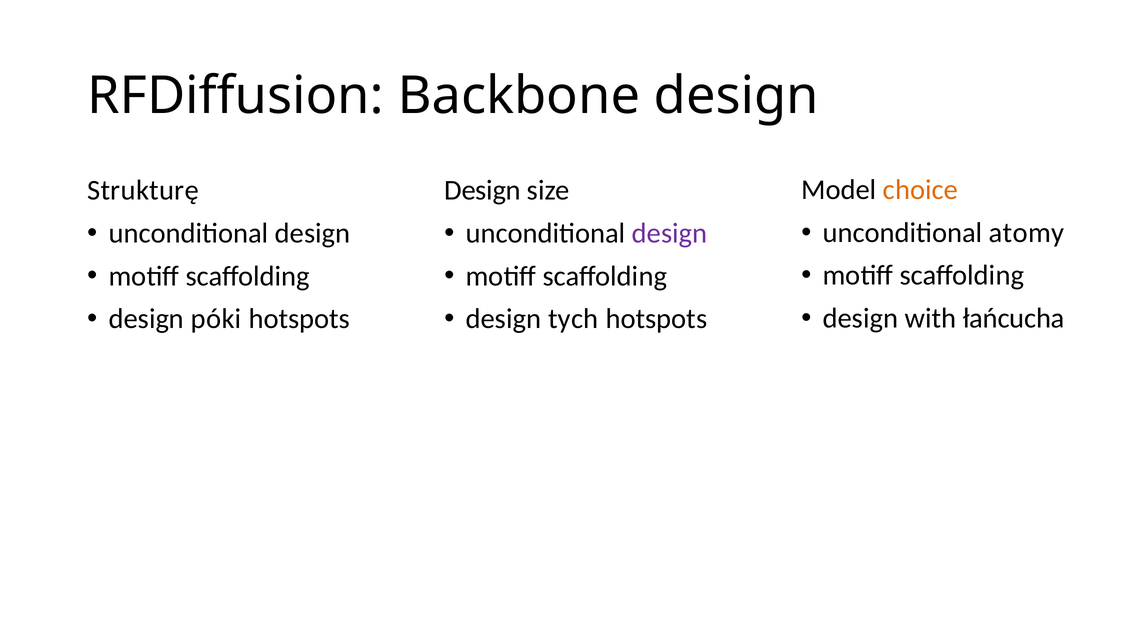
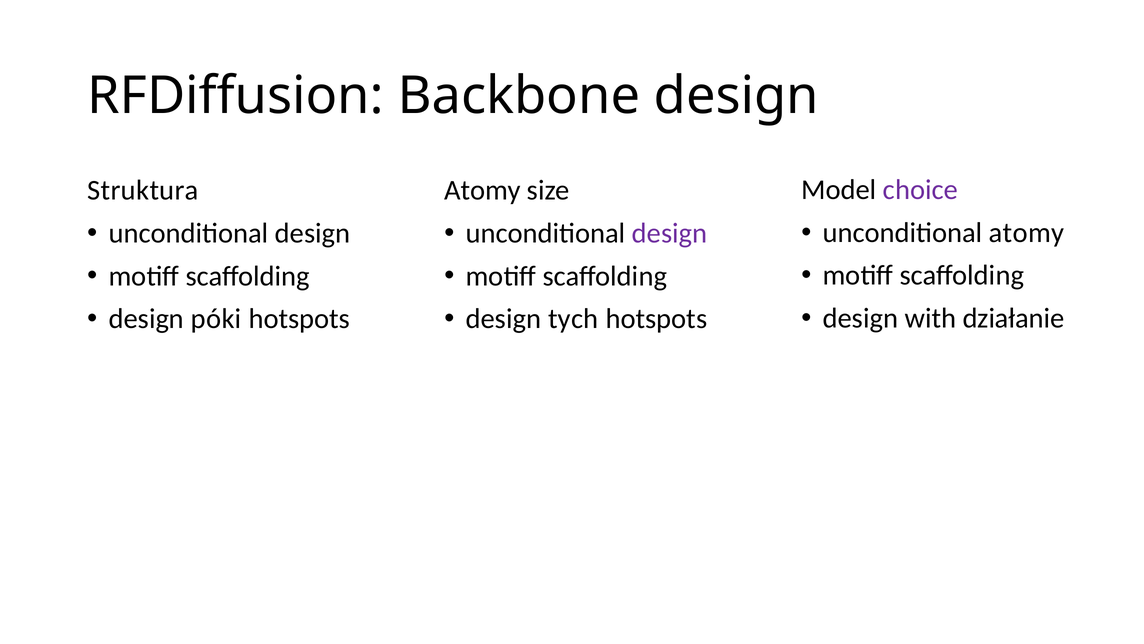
choice colour: orange -> purple
Strukturę: Strukturę -> Struktura
Design at (483, 190): Design -> Atomy
łańcucha: łańcucha -> działanie
